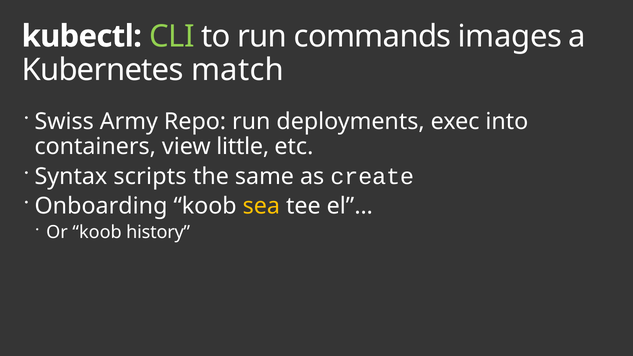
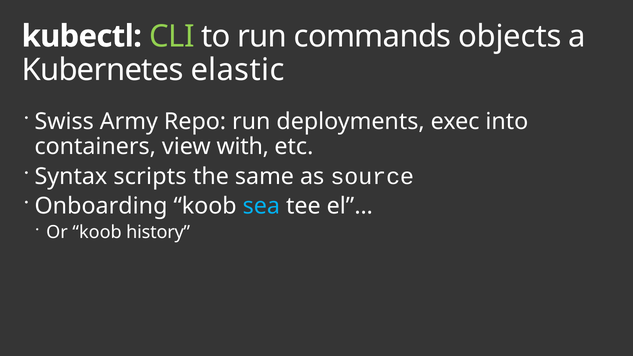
images: images -> objects
match: match -> elastic
little: little -> with
create: create -> source
sea colour: yellow -> light blue
